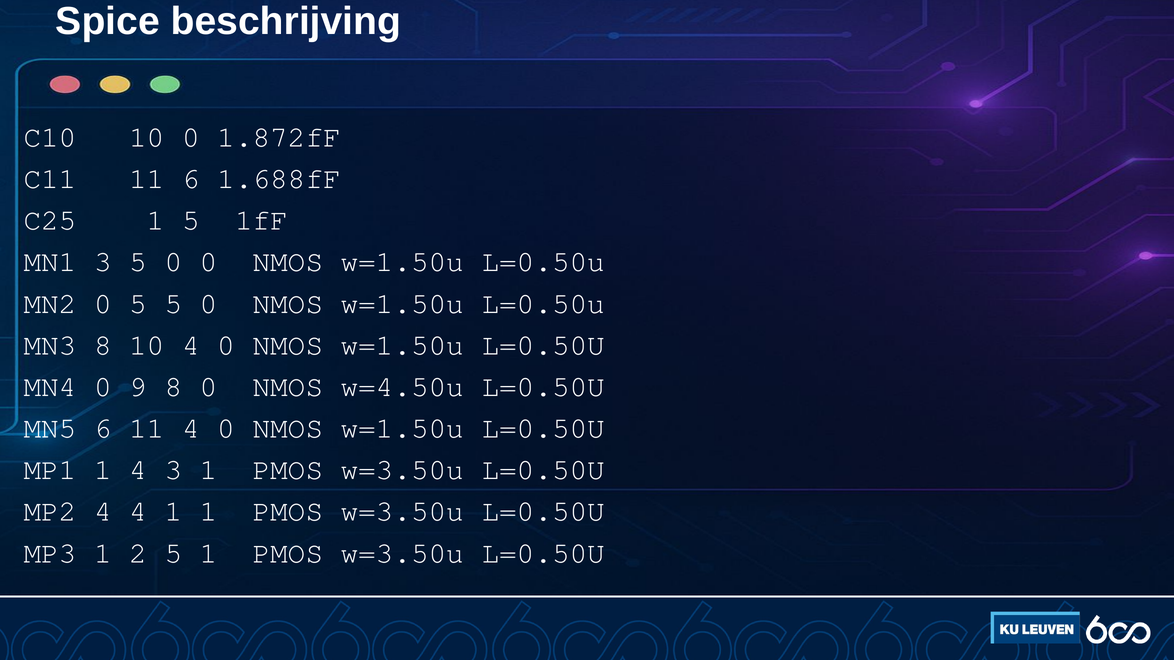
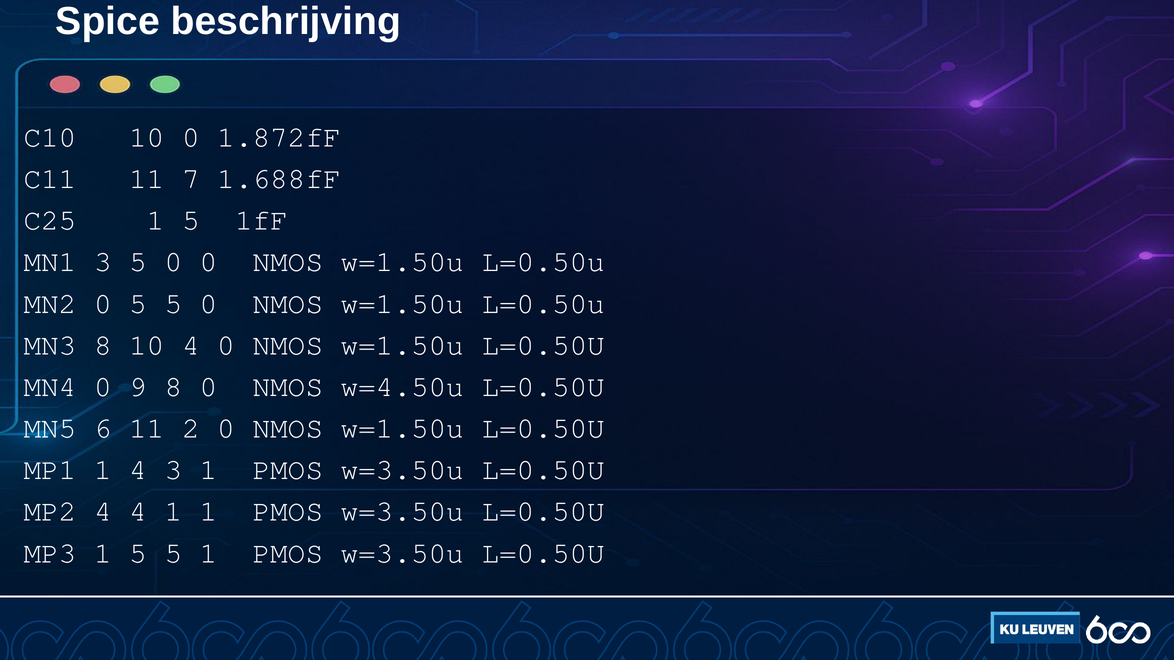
11 6: 6 -> 7
11 4: 4 -> 2
MP3 1 2: 2 -> 5
